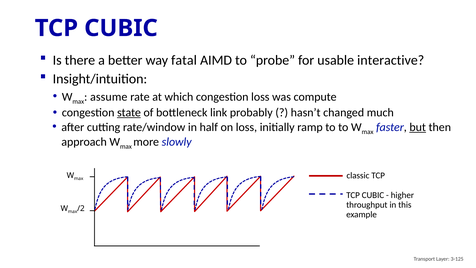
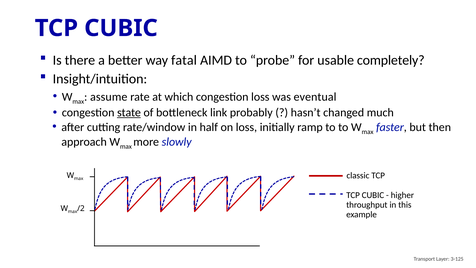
interactive: interactive -> completely
compute: compute -> eventual
but underline: present -> none
